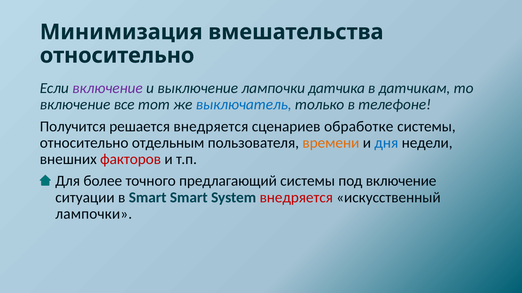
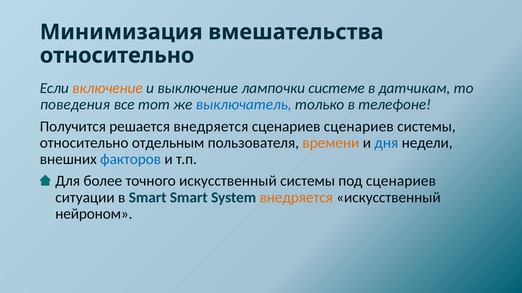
включение at (107, 88) colour: purple -> orange
датчика: датчика -> системе
включение at (75, 105): включение -> поведения
сценариев обработке: обработке -> сценариев
факторов colour: red -> blue
точного предлагающий: предлагающий -> искусственный
под включение: включение -> сценариев
внедряется at (296, 198) colour: red -> orange
лампочки at (94, 214): лампочки -> нейроном
